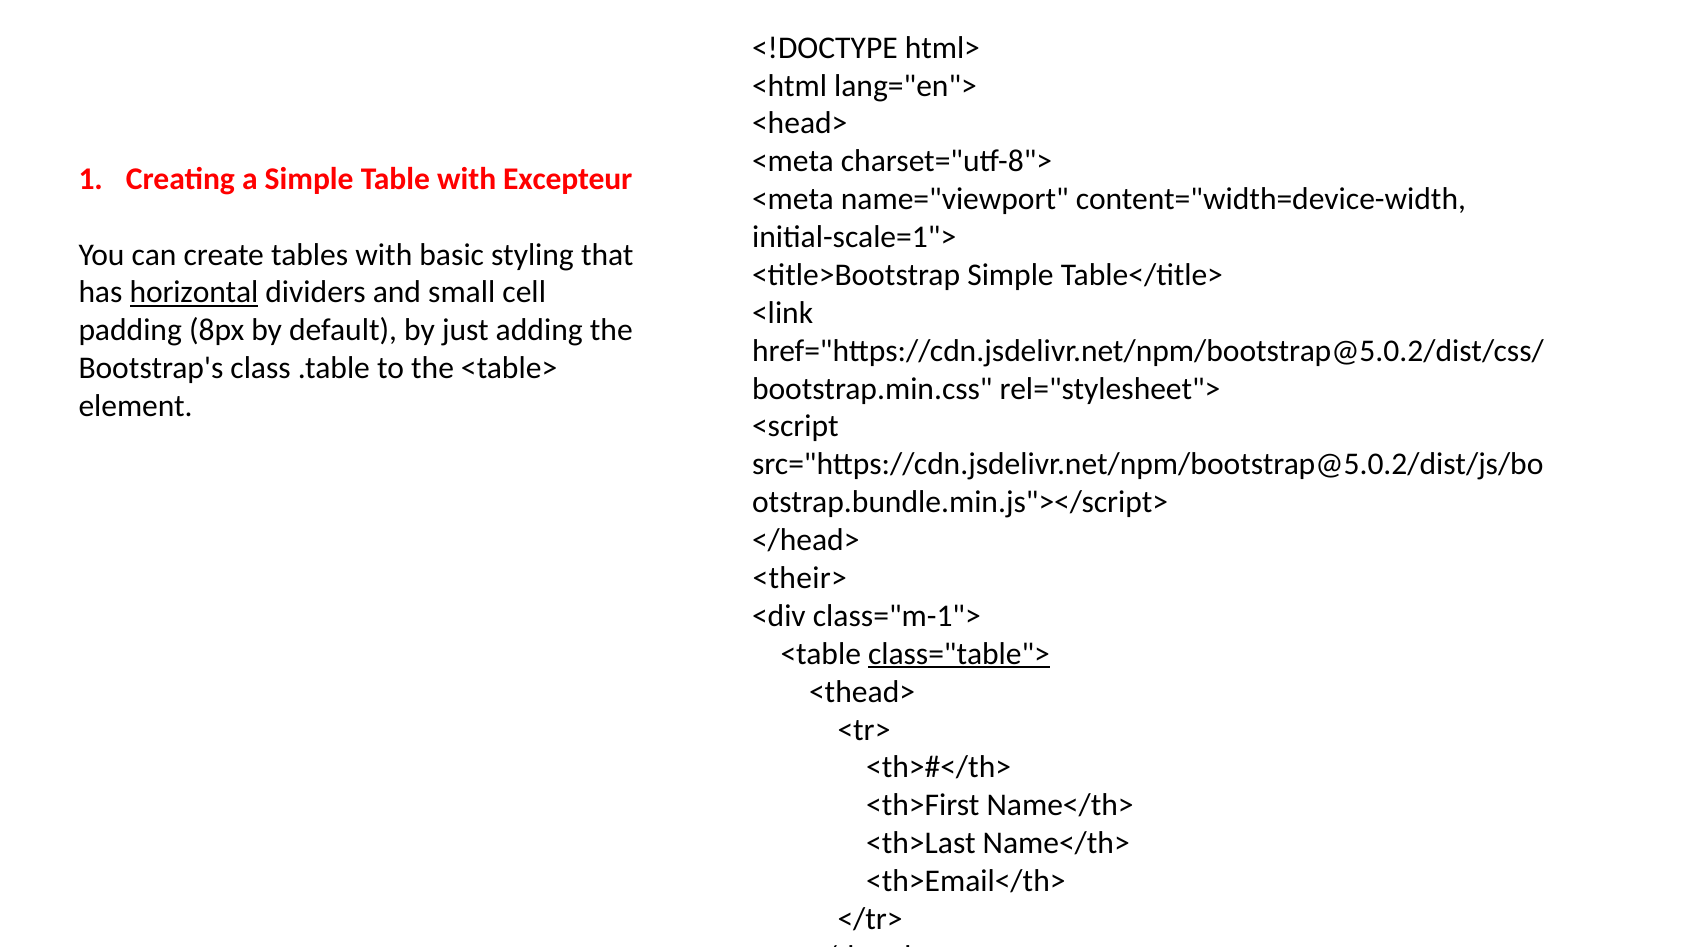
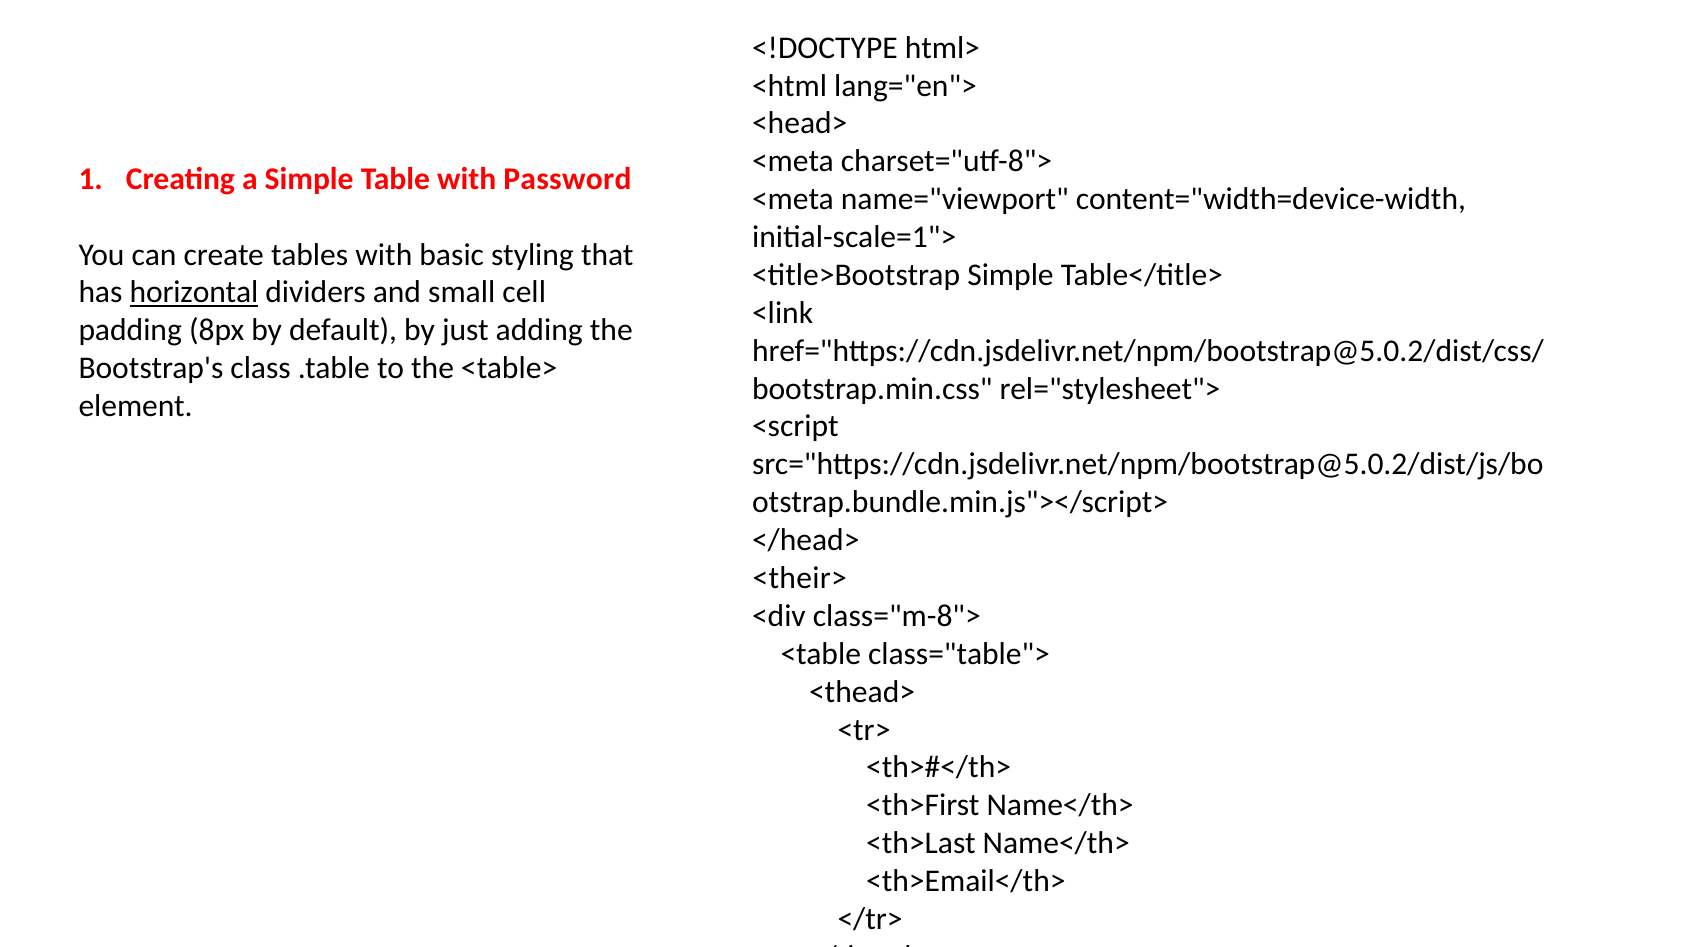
Excepteur: Excepteur -> Password
class="m-1">: class="m-1"> -> class="m-8">
class="table"> underline: present -> none
